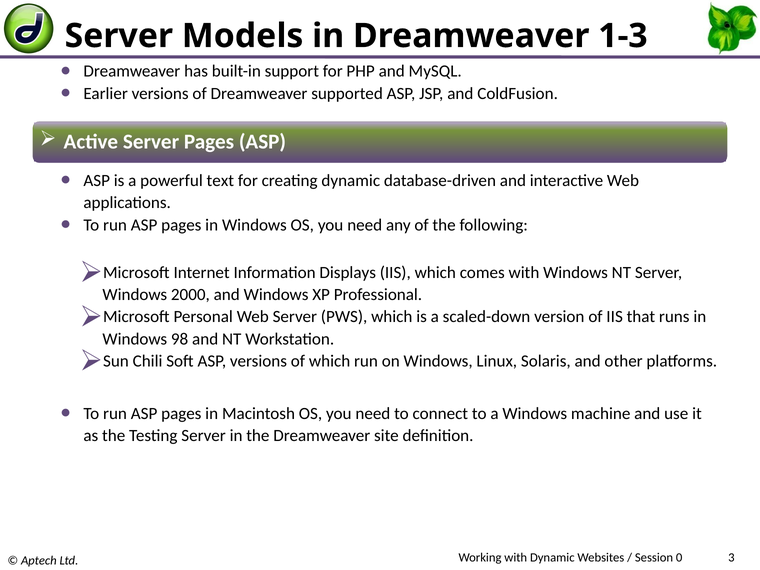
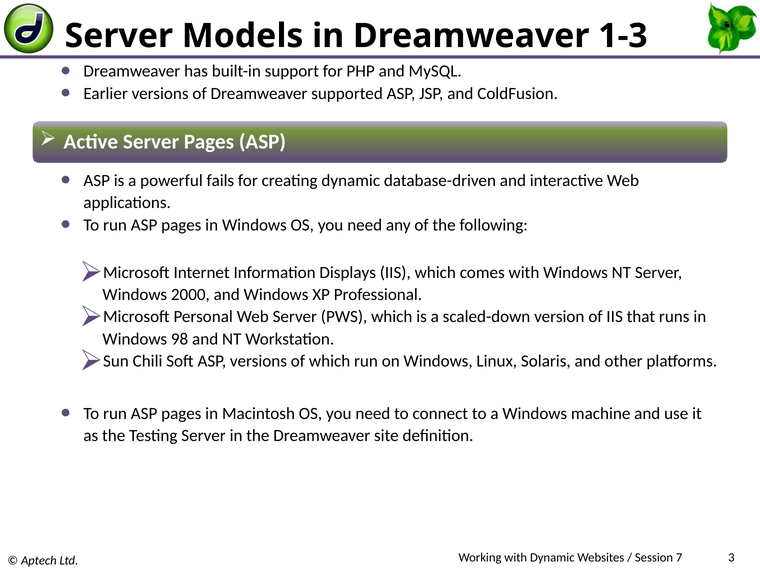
text: text -> fails
0: 0 -> 7
